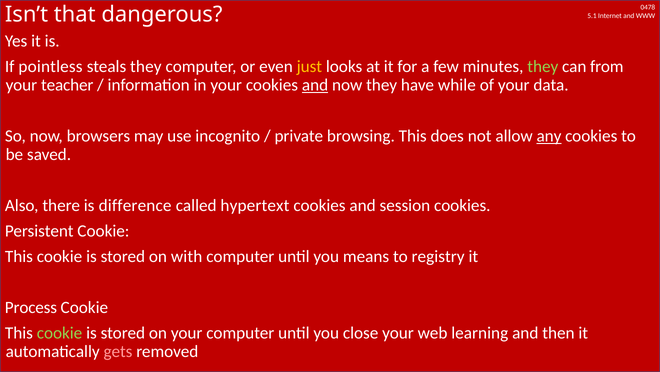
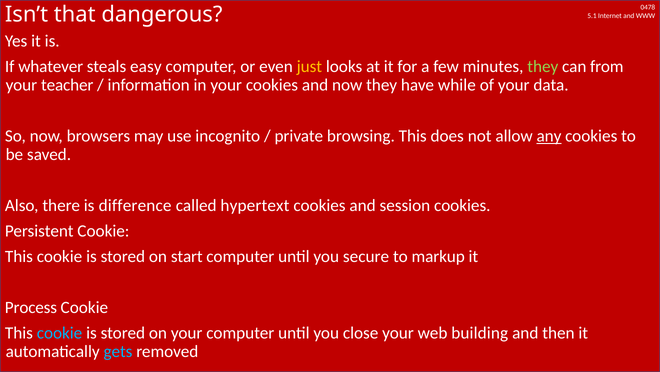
pointless: pointless -> whatever
steals they: they -> easy
and at (315, 85) underline: present -> none
with: with -> start
means: means -> secure
registry: registry -> markup
cookie at (60, 332) colour: light green -> light blue
learning: learning -> building
gets colour: pink -> light blue
